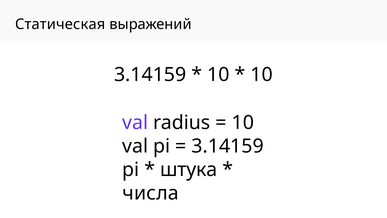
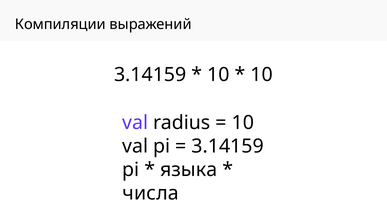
Статическая: Статическая -> Компиляции
штука: штука -> языка
